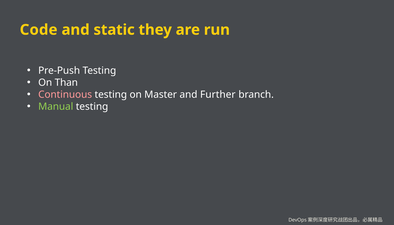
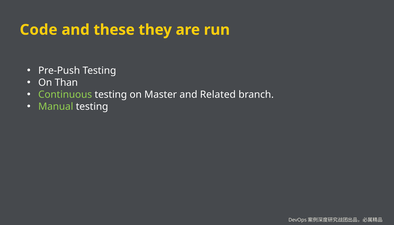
static: static -> these
Continuous colour: pink -> light green
Further: Further -> Related
